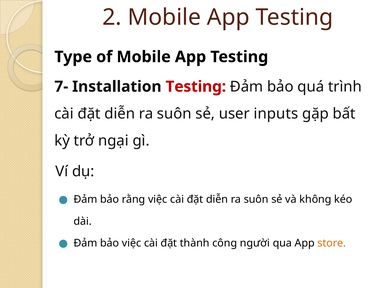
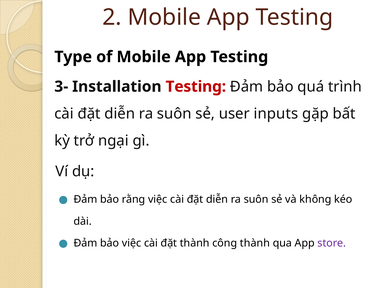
7-: 7- -> 3-
công người: người -> thành
store colour: orange -> purple
